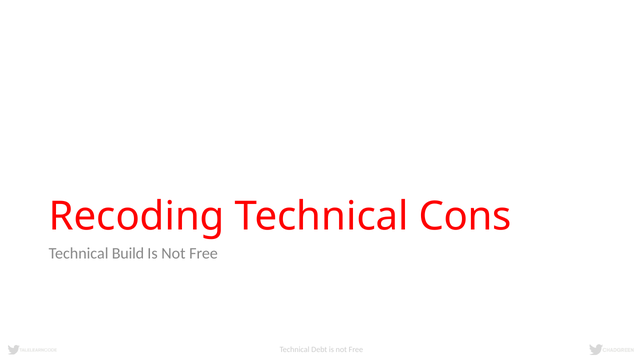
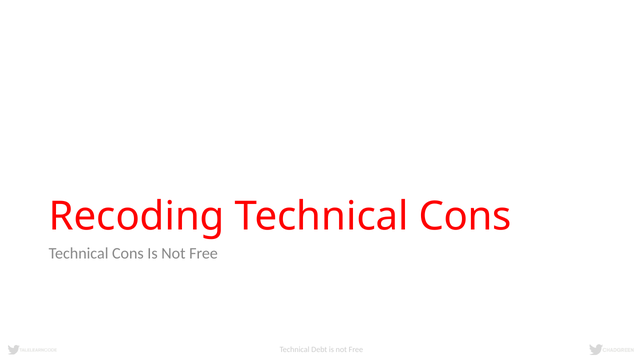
Build at (128, 253): Build -> Cons
